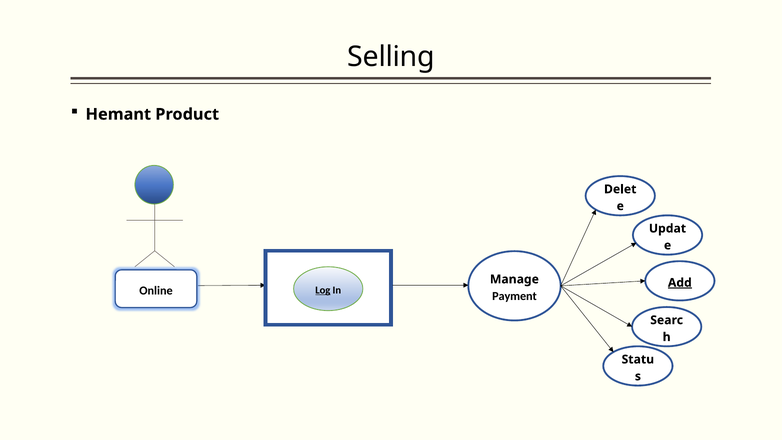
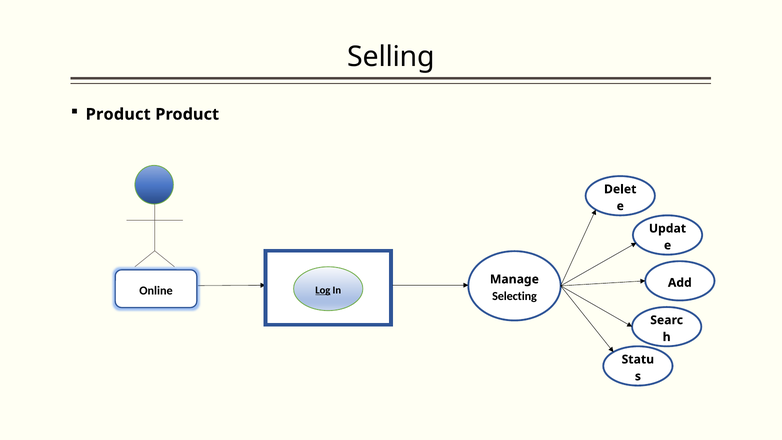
Hemant at (118, 114): Hemant -> Product
Add underline: present -> none
Payment: Payment -> Selecting
